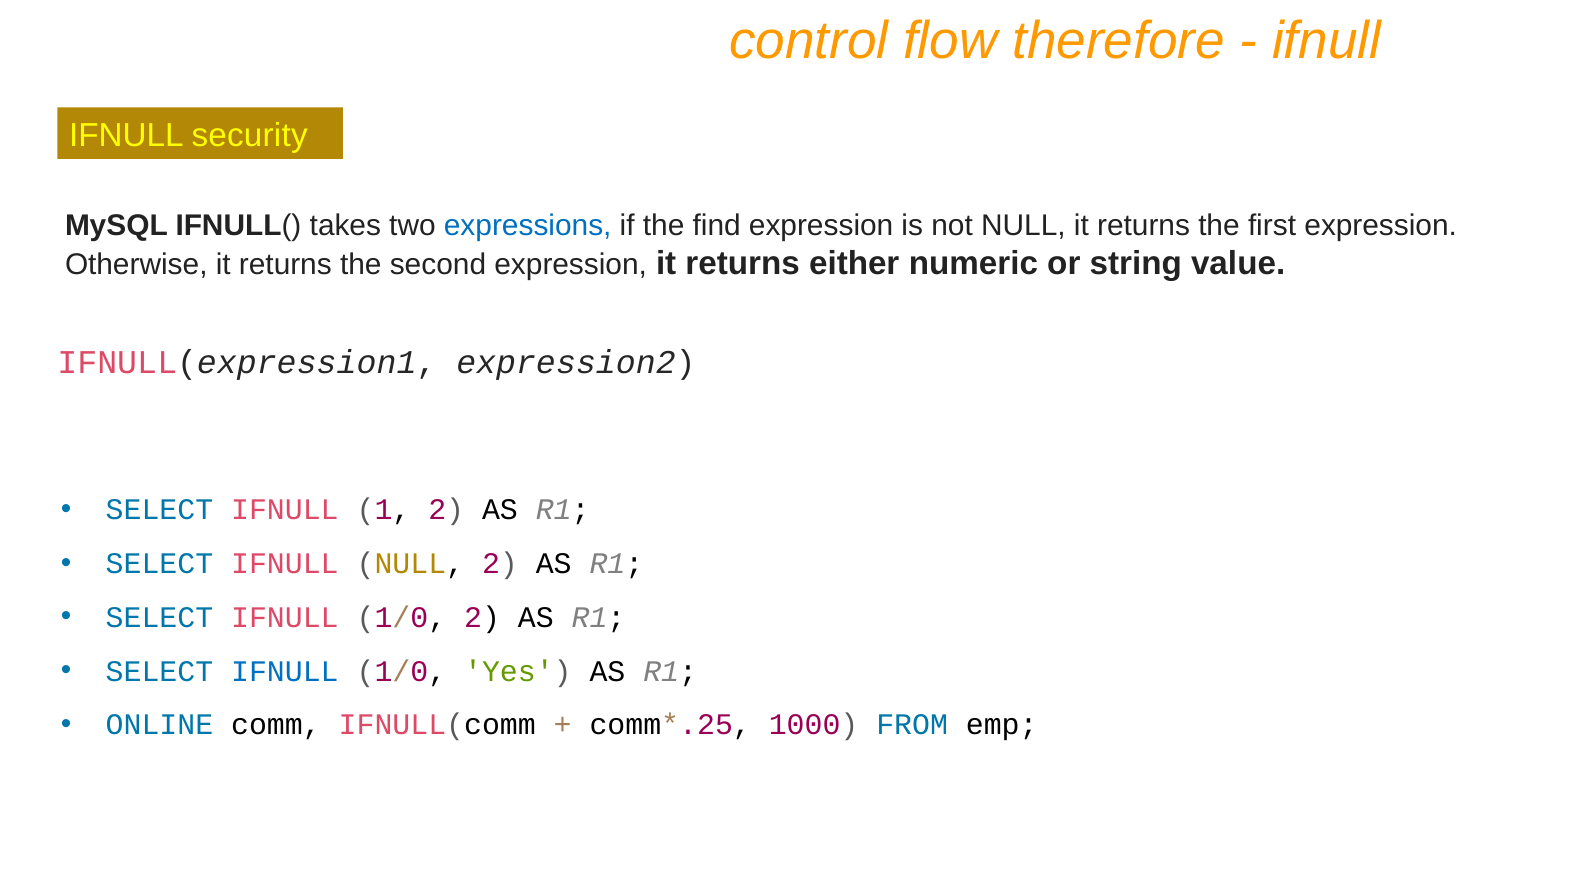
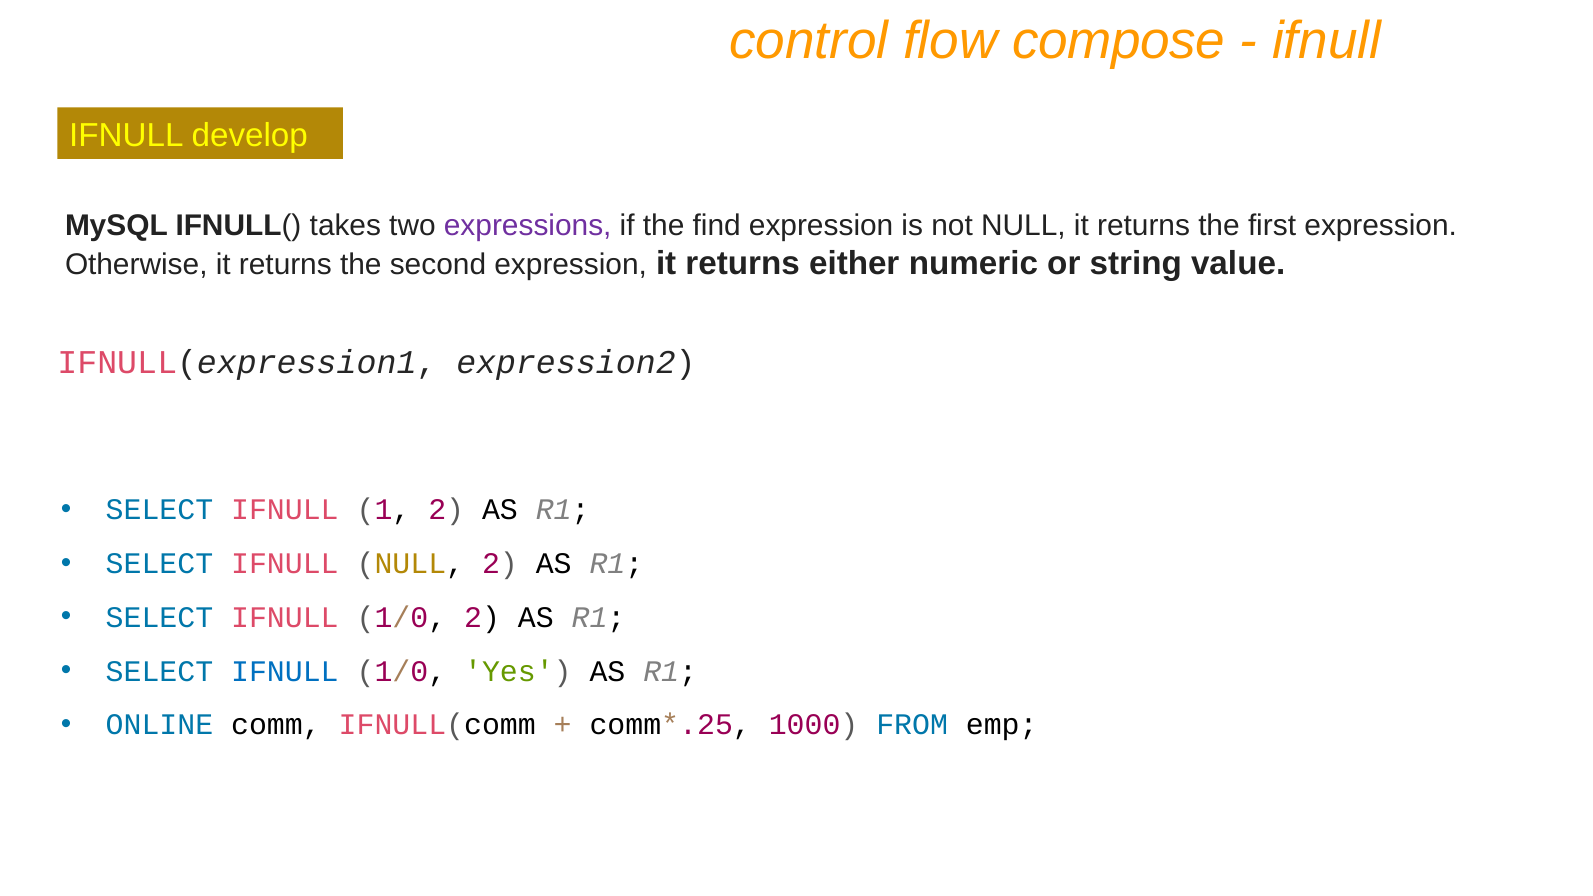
therefore: therefore -> compose
security: security -> develop
expressions colour: blue -> purple
